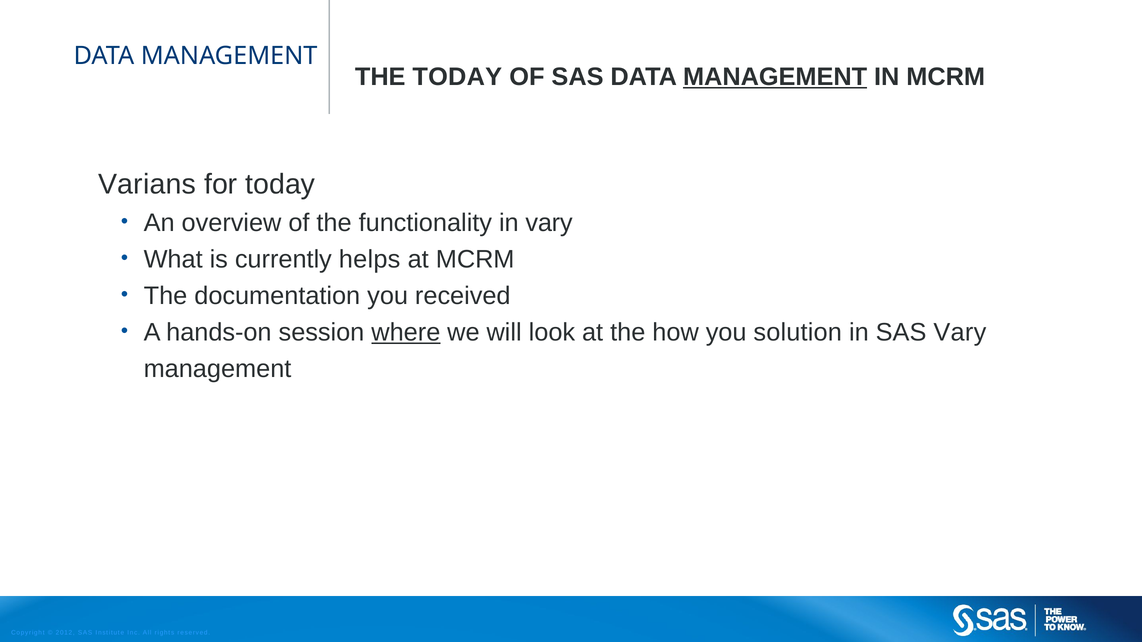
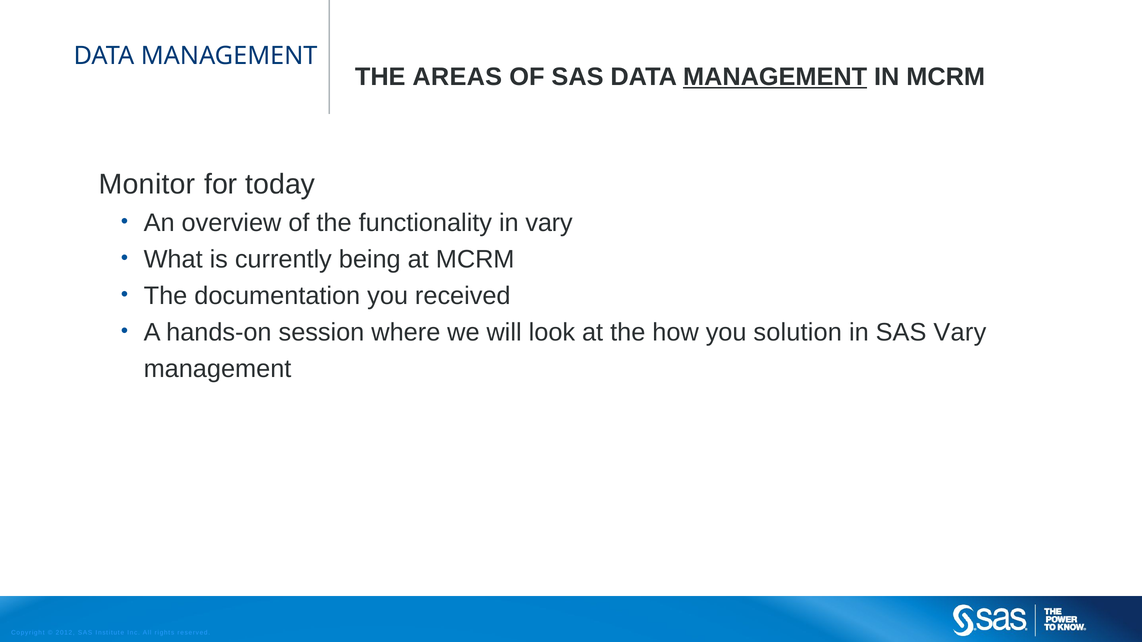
THE TODAY: TODAY -> AREAS
Varians: Varians -> Monitor
helps: helps -> being
where underline: present -> none
